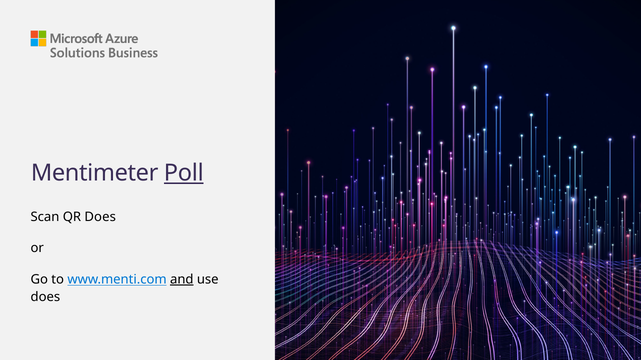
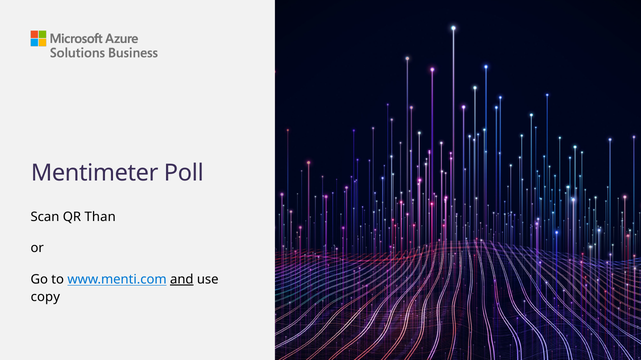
Poll underline: present -> none
QR Does: Does -> Than
does at (45, 298): does -> copy
